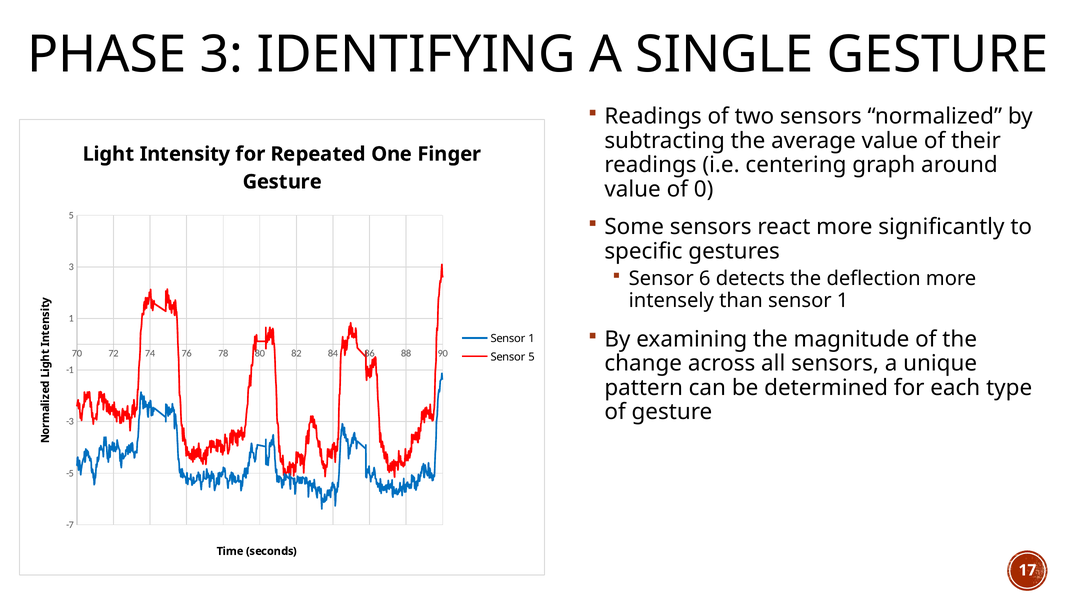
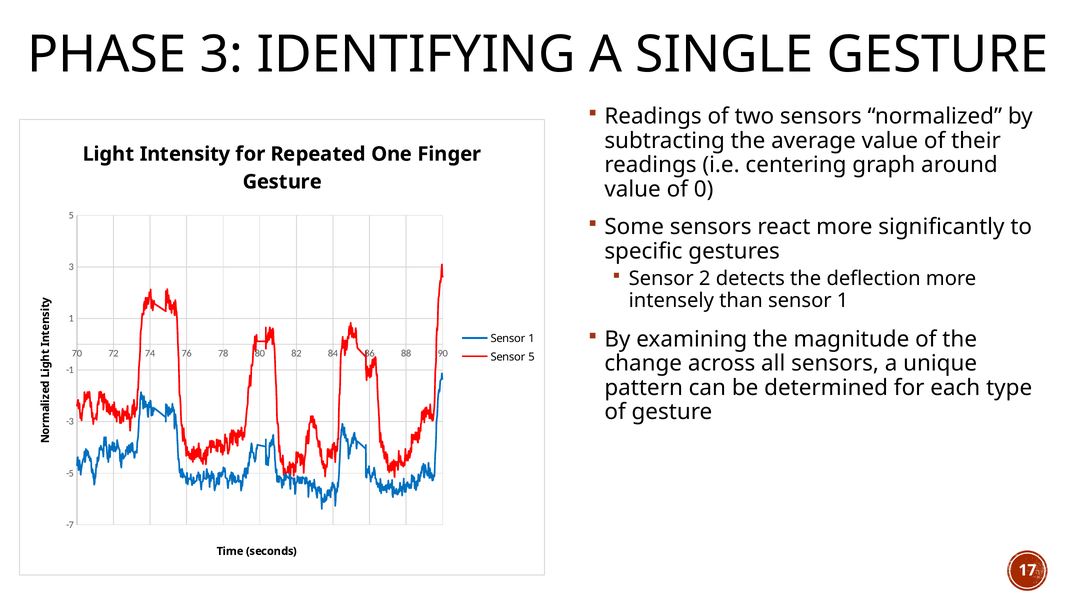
6: 6 -> 2
